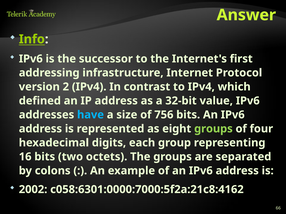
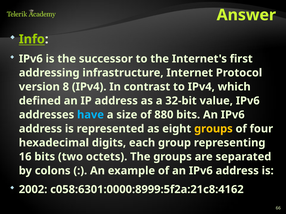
2: 2 -> 8
756: 756 -> 880
groups at (213, 129) colour: light green -> yellow
c058:6301:0000:7000:5f2a:21c8:4162: c058:6301:0000:7000:5f2a:21c8:4162 -> c058:6301:0000:8999:5f2a:21c8:4162
